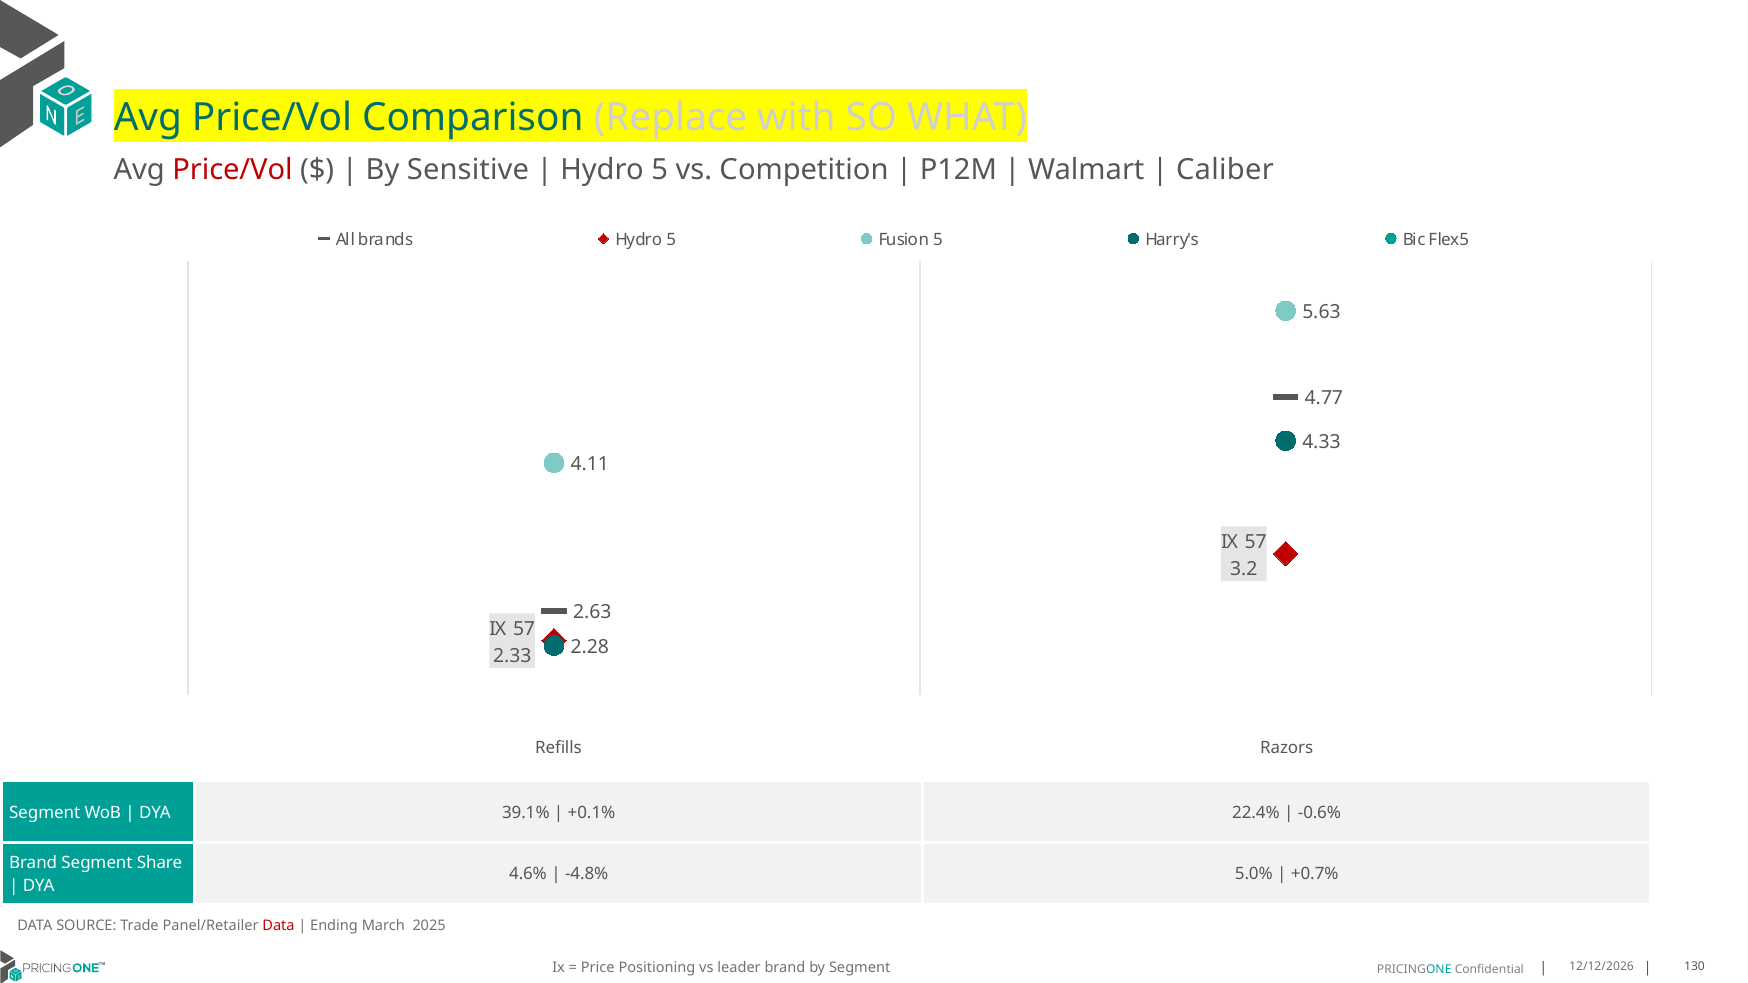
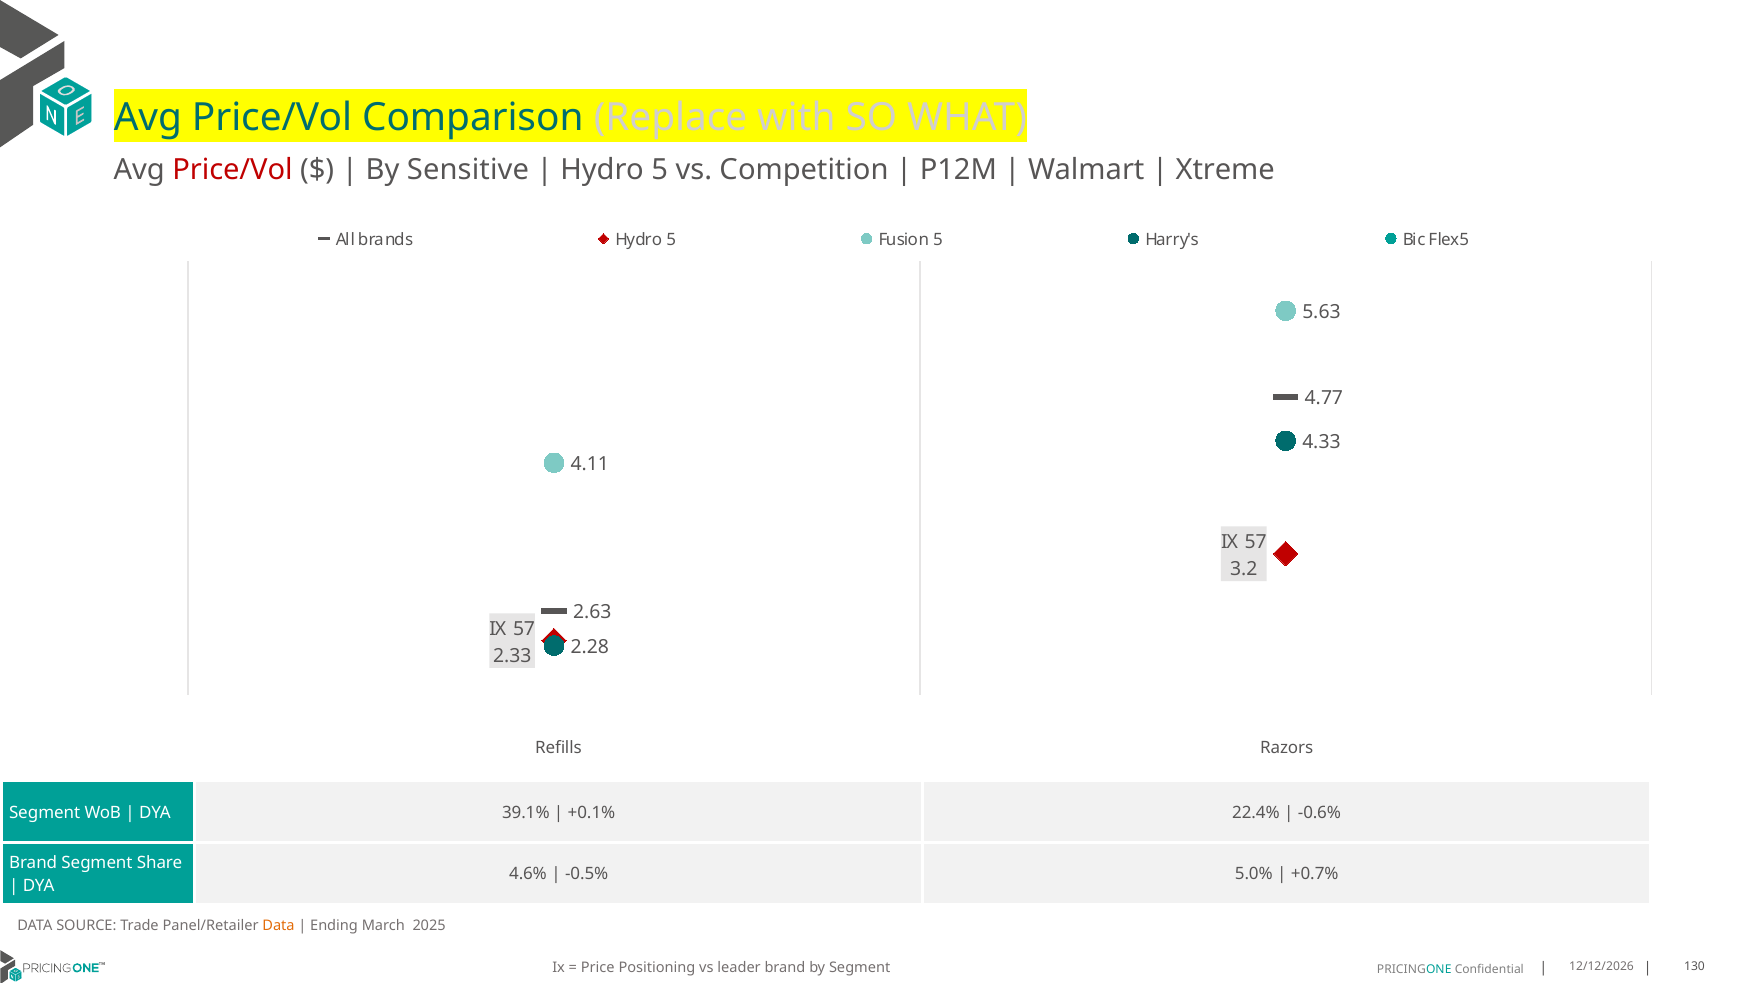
Caliber: Caliber -> Xtreme
-4.8%: -4.8% -> -0.5%
Data at (278, 926) colour: red -> orange
